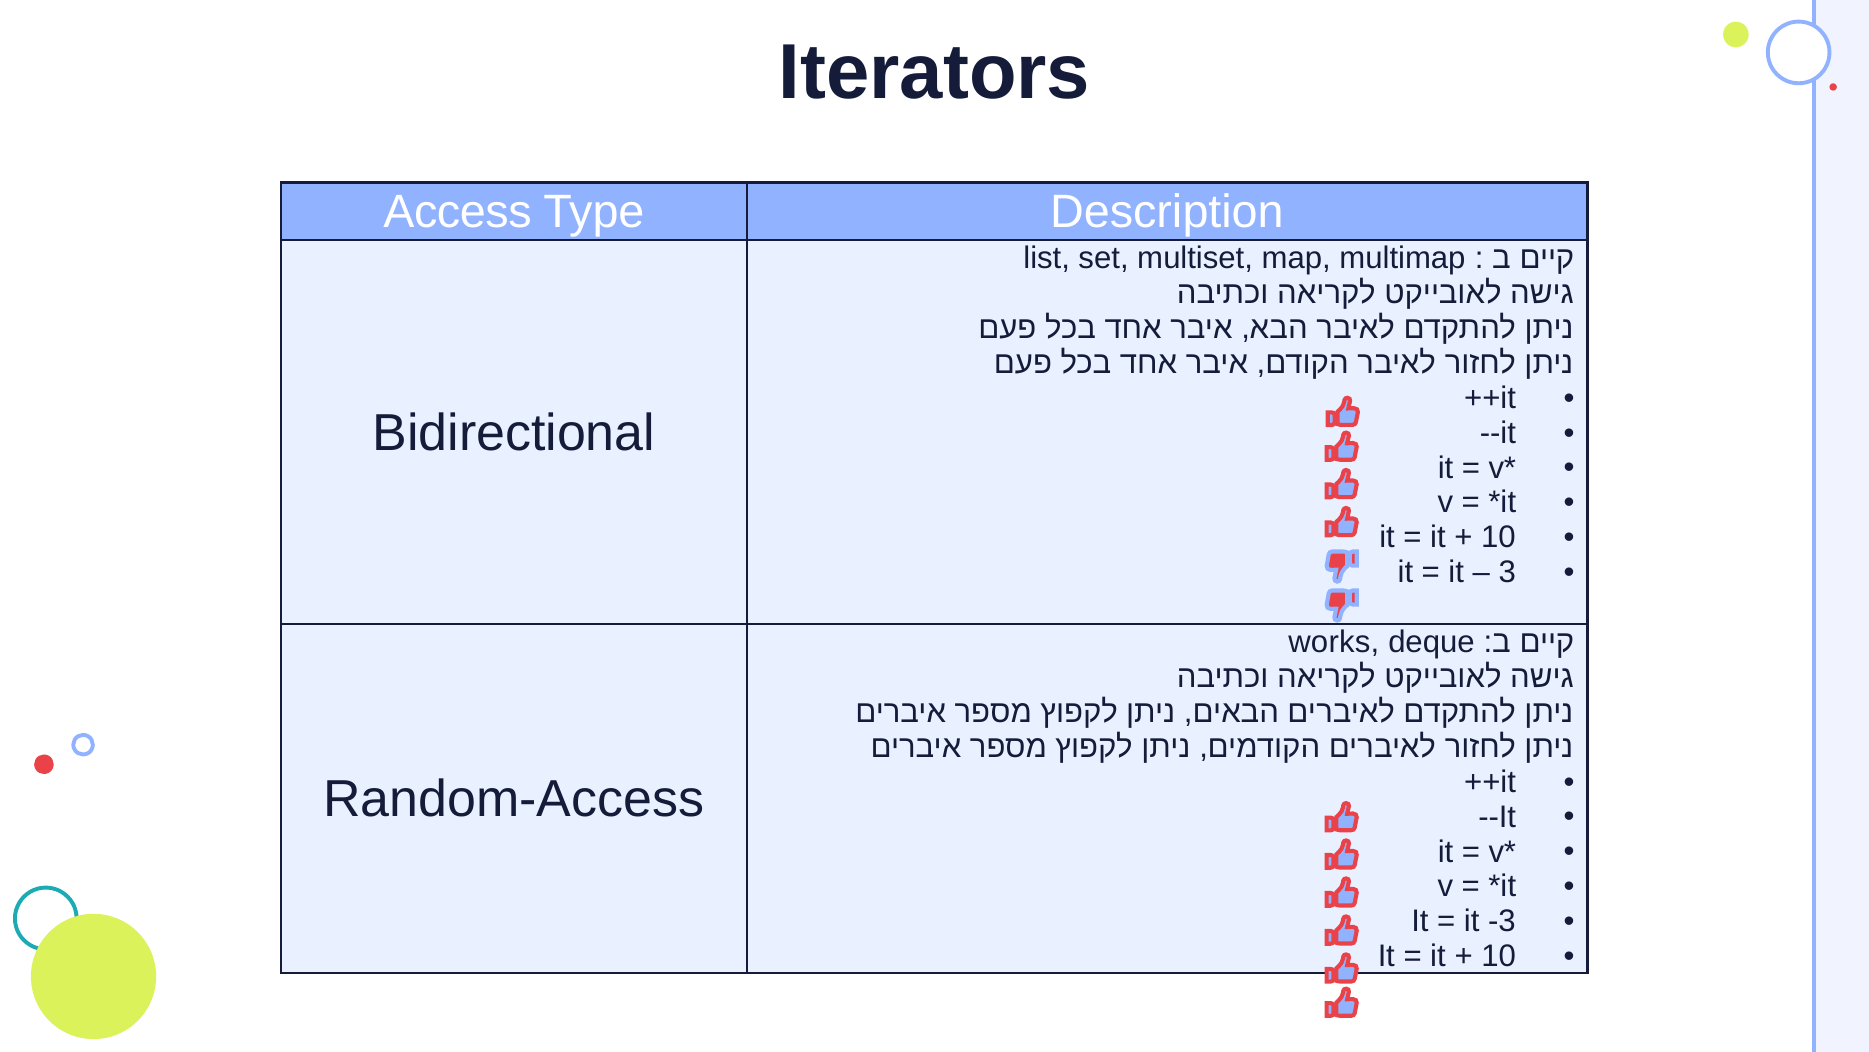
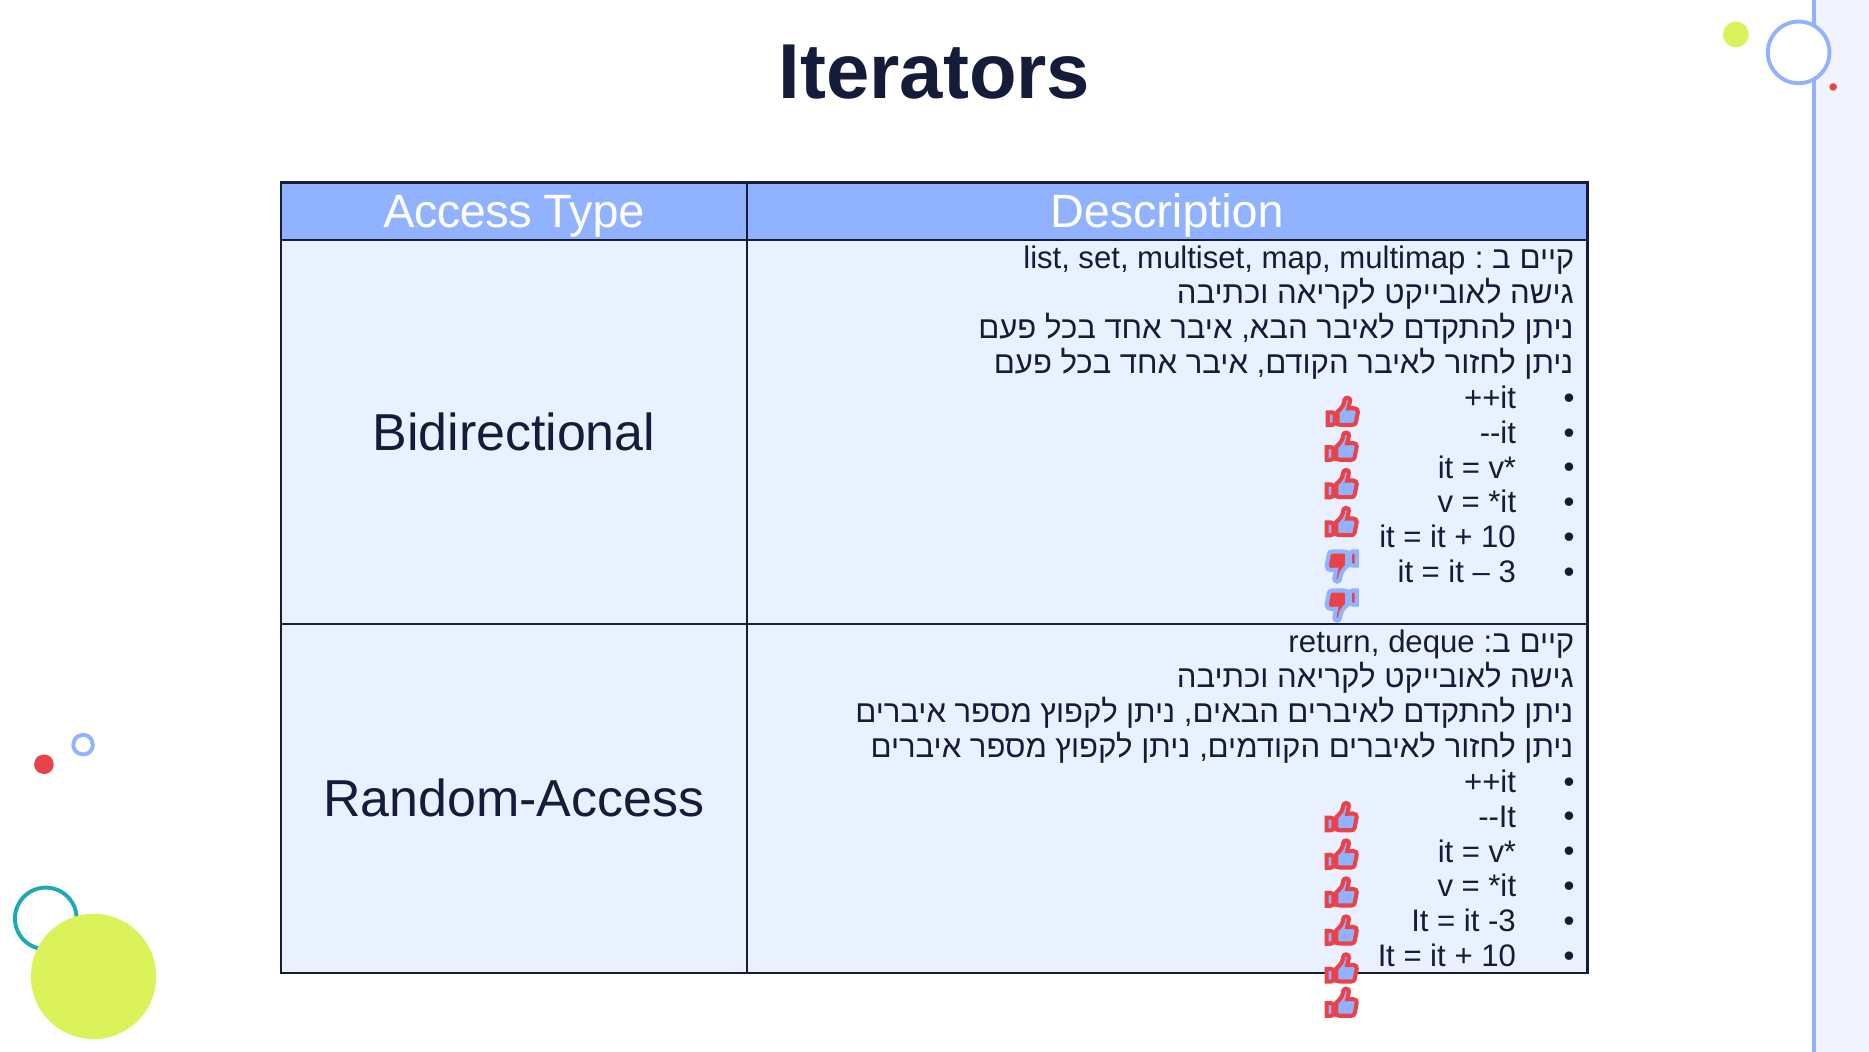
works: works -> return
